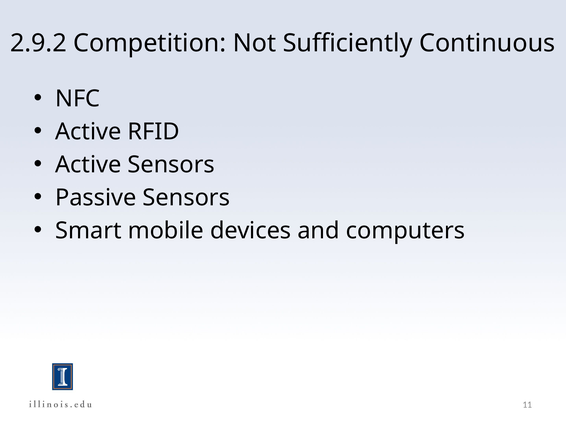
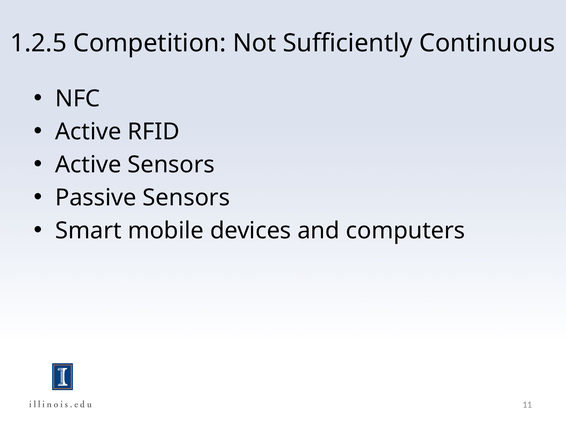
2.9.2: 2.9.2 -> 1.2.5
